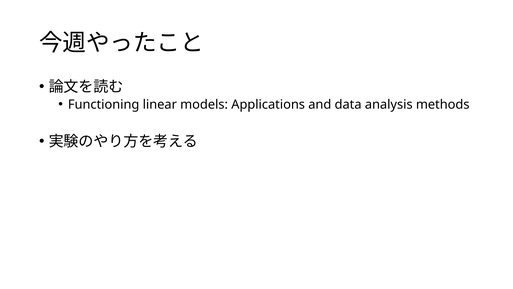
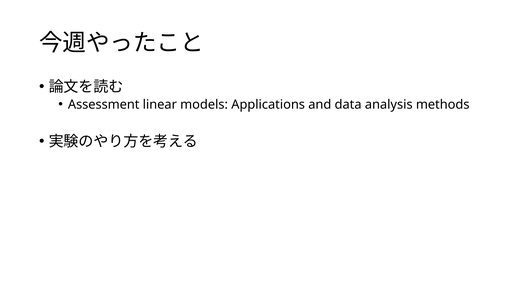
Functioning: Functioning -> Assessment
